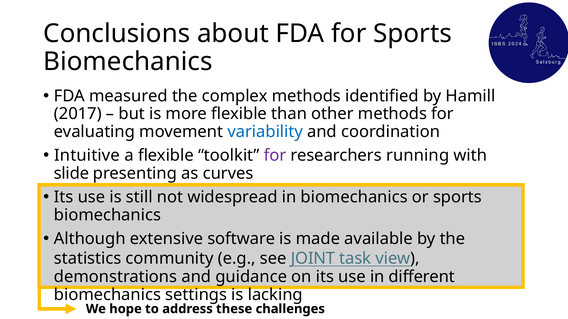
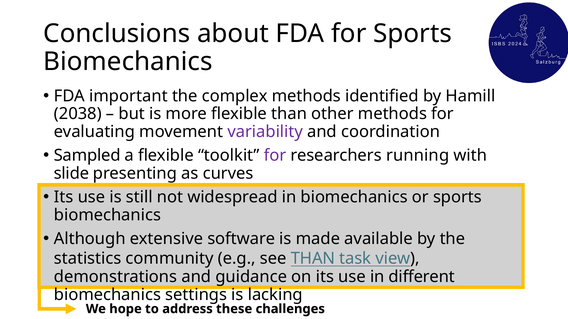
measured: measured -> important
2017: 2017 -> 2038
variability colour: blue -> purple
Intuitive: Intuitive -> Sampled
see JOINT: JOINT -> THAN
